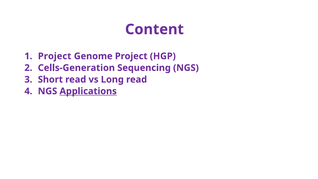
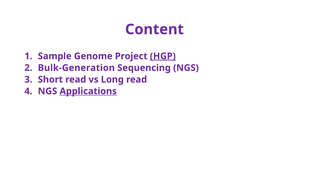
Project at (55, 56): Project -> Sample
HGP underline: none -> present
Cells-Generation: Cells-Generation -> Bulk-Generation
